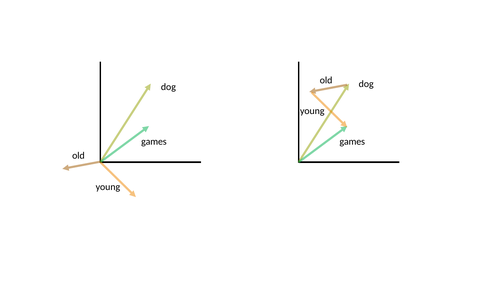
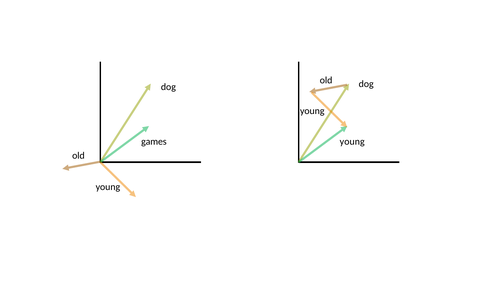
games at (352, 141): games -> young
